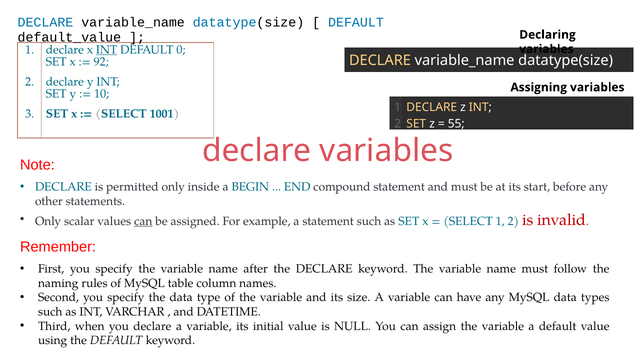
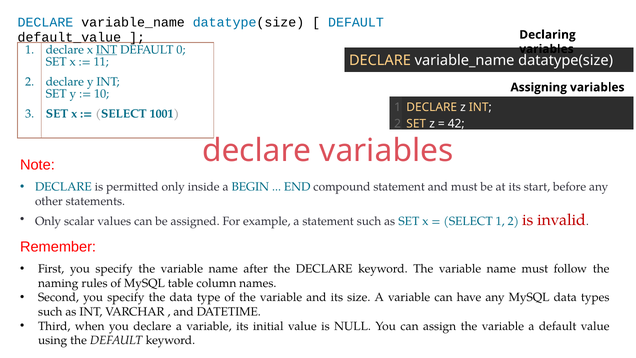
92: 92 -> 11
55: 55 -> 42
can at (143, 221) underline: present -> none
